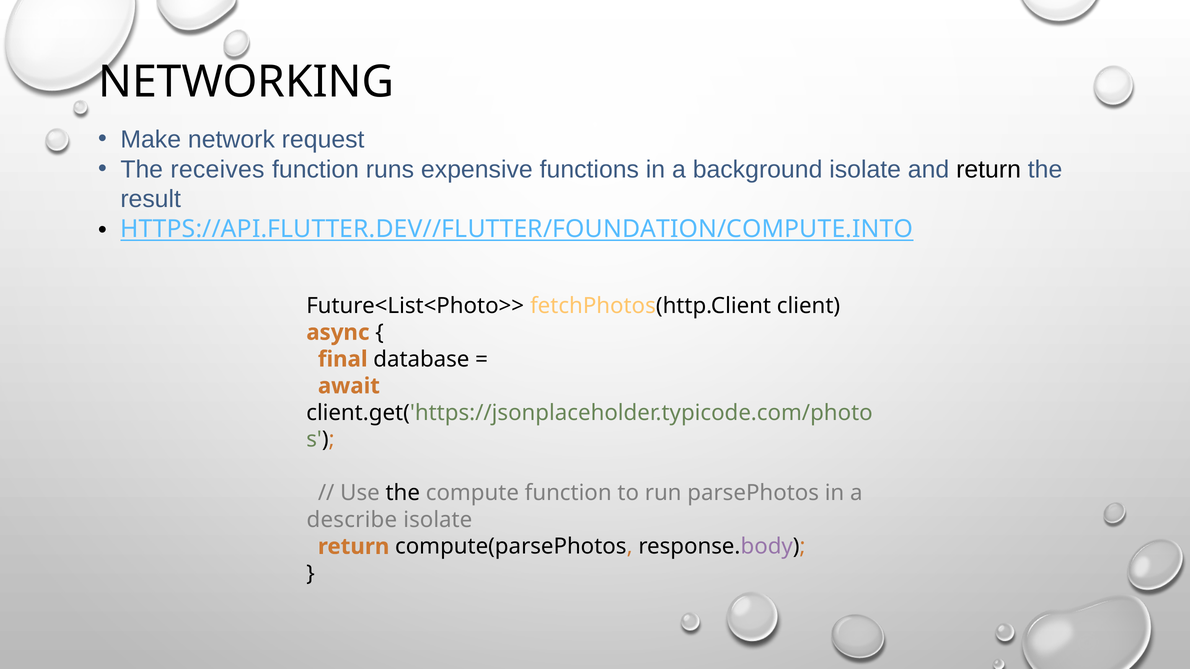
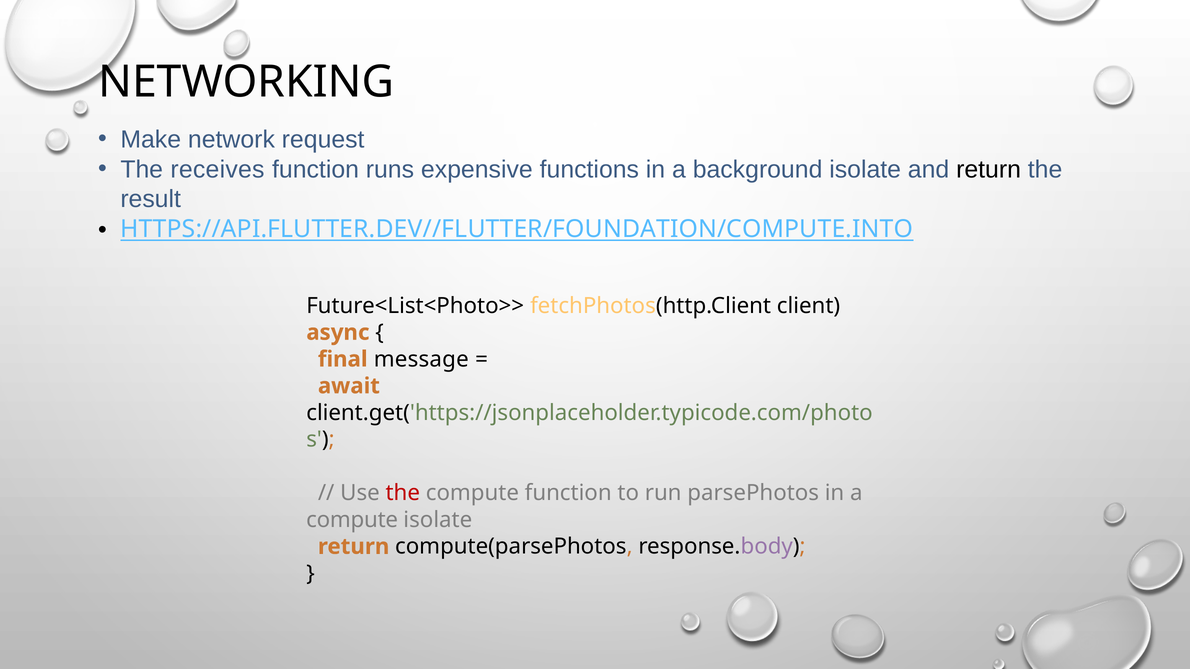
database: database -> message
the at (403, 493) colour: black -> red
describe at (352, 520): describe -> compute
